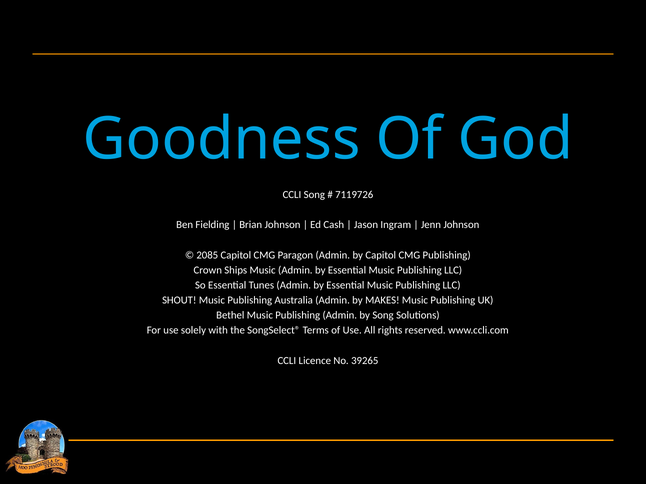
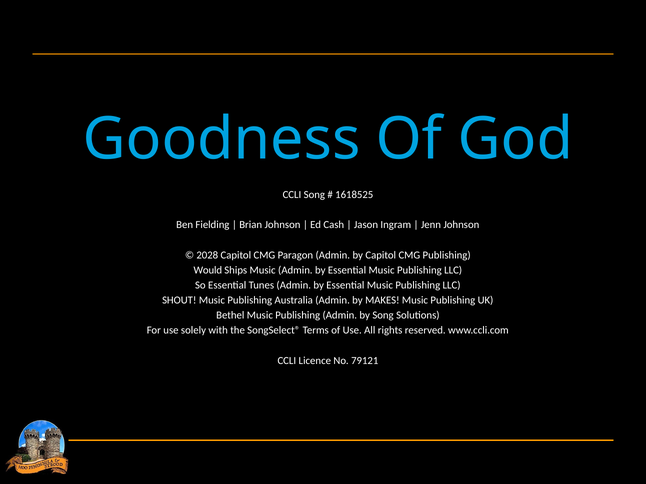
7119726: 7119726 -> 1618525
2085: 2085 -> 2028
Crown: Crown -> Would
39265: 39265 -> 79121
